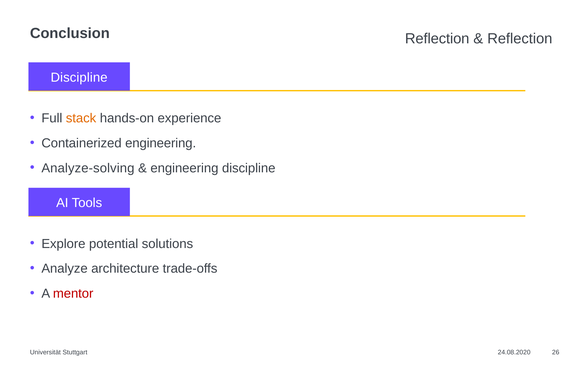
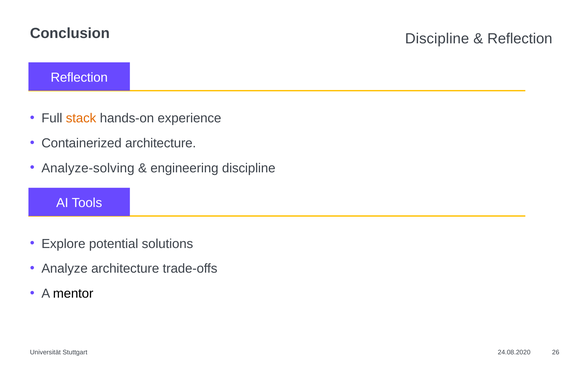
Conclusion Reflection: Reflection -> Discipline
Discipline at (79, 77): Discipline -> Reflection
Containerized engineering: engineering -> architecture
mentor colour: red -> black
